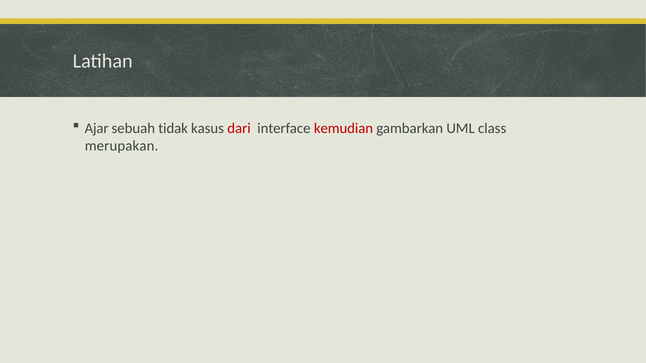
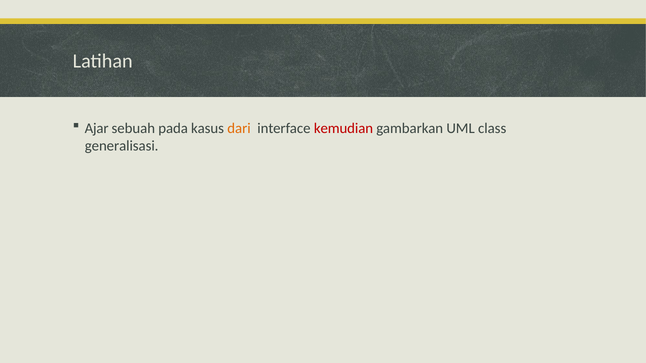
tidak: tidak -> pada
dari colour: red -> orange
merupakan: merupakan -> generalisasi
